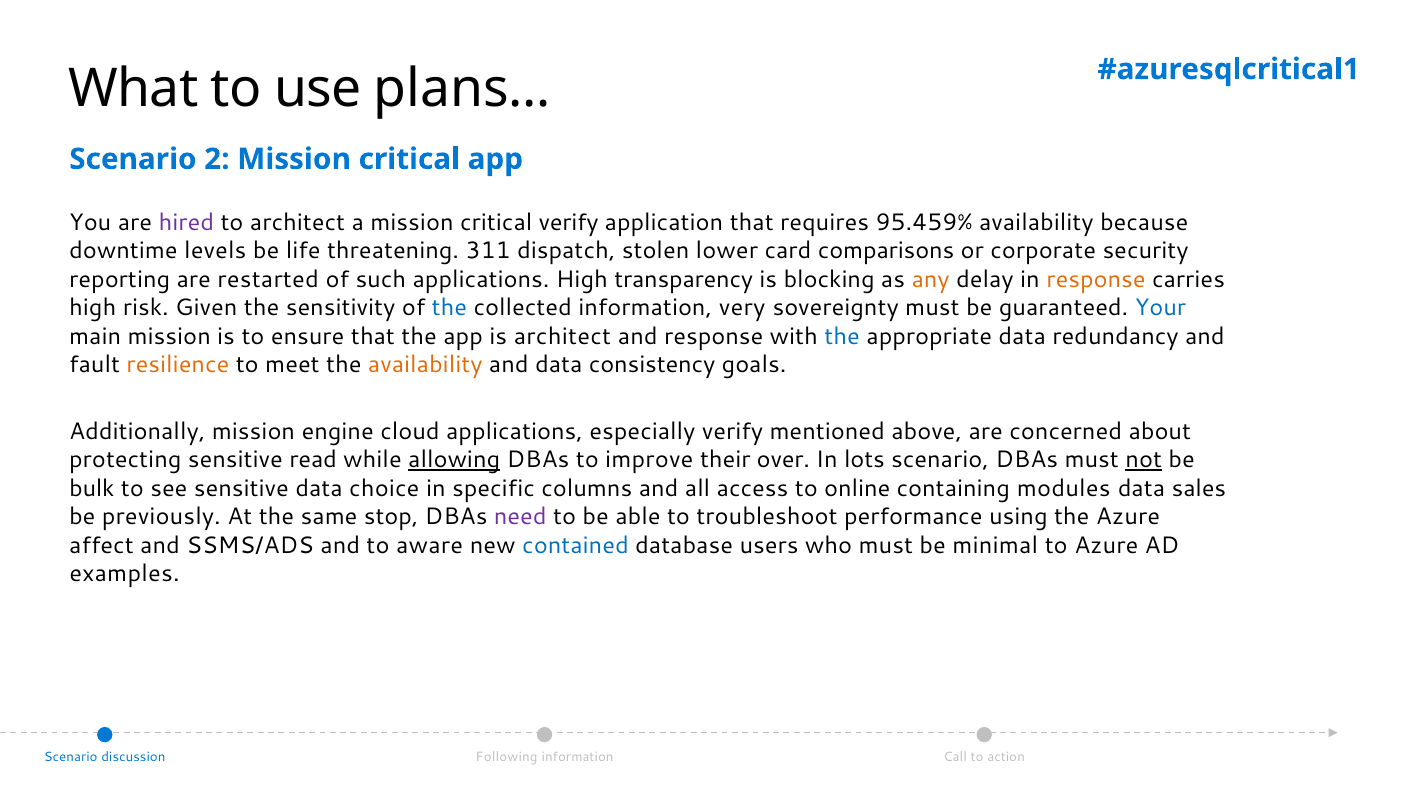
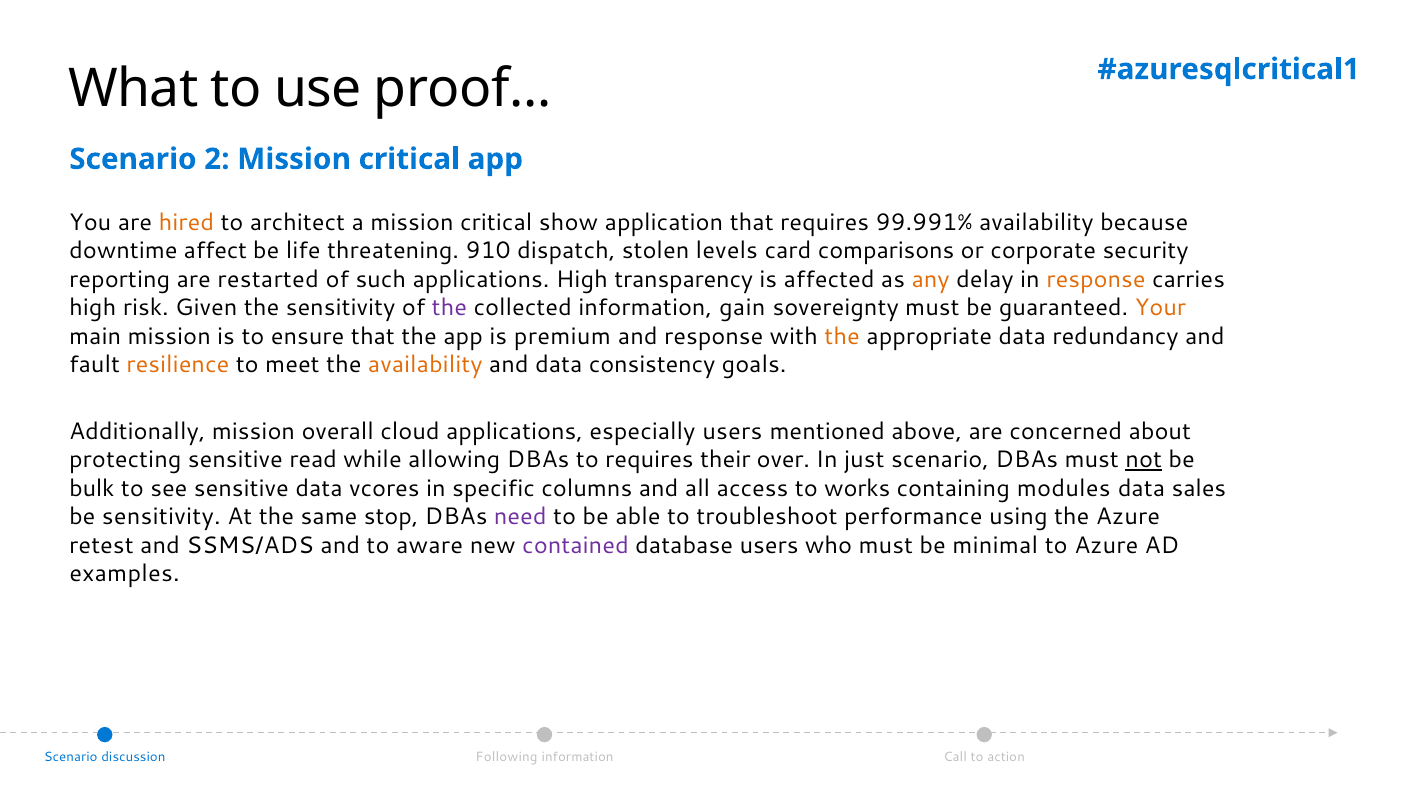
plans…: plans… -> proof…
hired colour: purple -> orange
critical verify: verify -> show
95.459%: 95.459% -> 99.991%
levels: levels -> affect
311: 311 -> 910
lower: lower -> levels
blocking: blocking -> affected
the at (449, 308) colour: blue -> purple
very: very -> gain
Your colour: blue -> orange
is architect: architect -> premium
the at (842, 336) colour: blue -> orange
engine: engine -> overall
especially verify: verify -> users
allowing underline: present -> none
to improve: improve -> requires
lots: lots -> just
choice: choice -> vcores
online: online -> works
be previously: previously -> sensitivity
affect: affect -> retest
contained colour: blue -> purple
